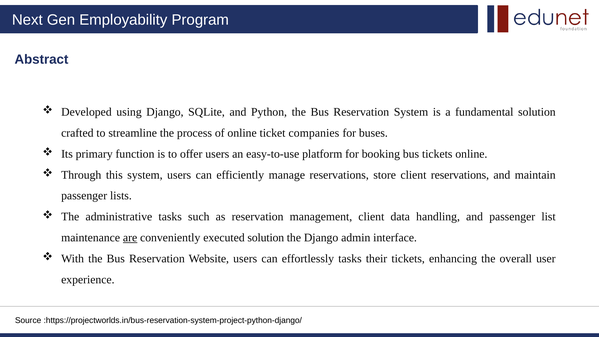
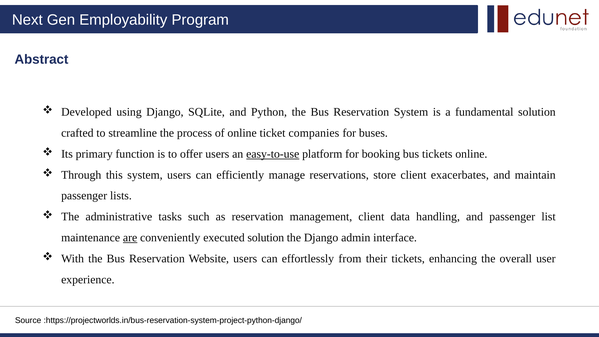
easy-to-use underline: none -> present
client reservations: reservations -> exacerbates
effortlessly tasks: tasks -> from
